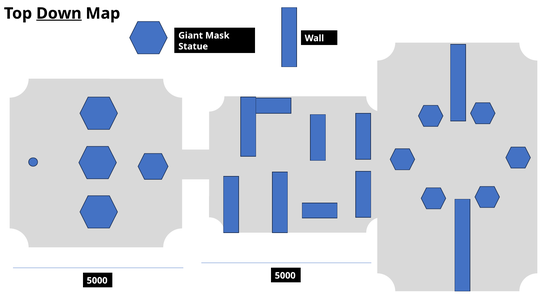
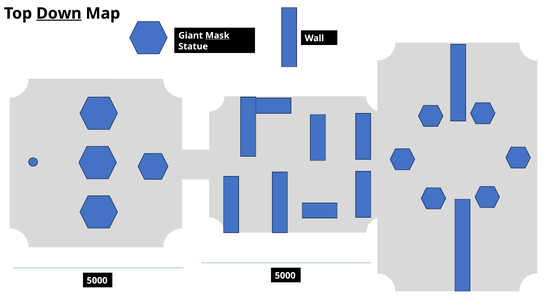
Mask underline: none -> present
